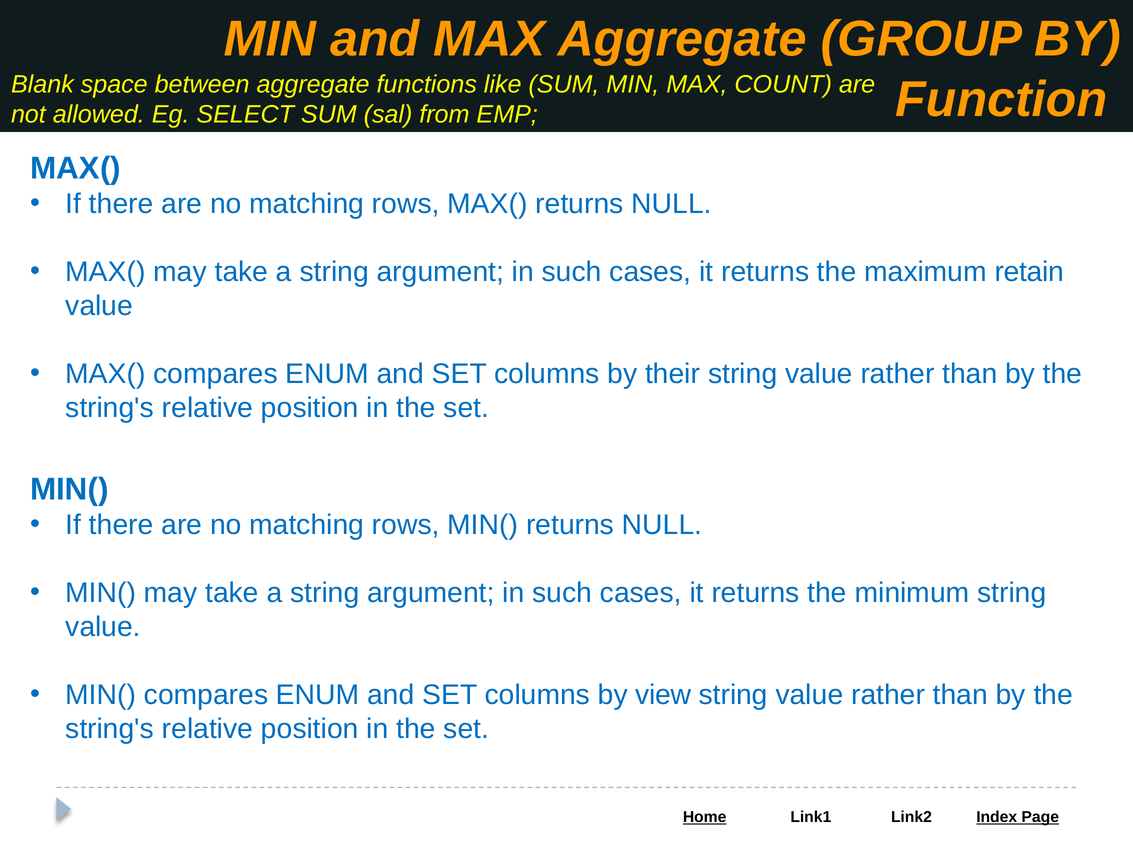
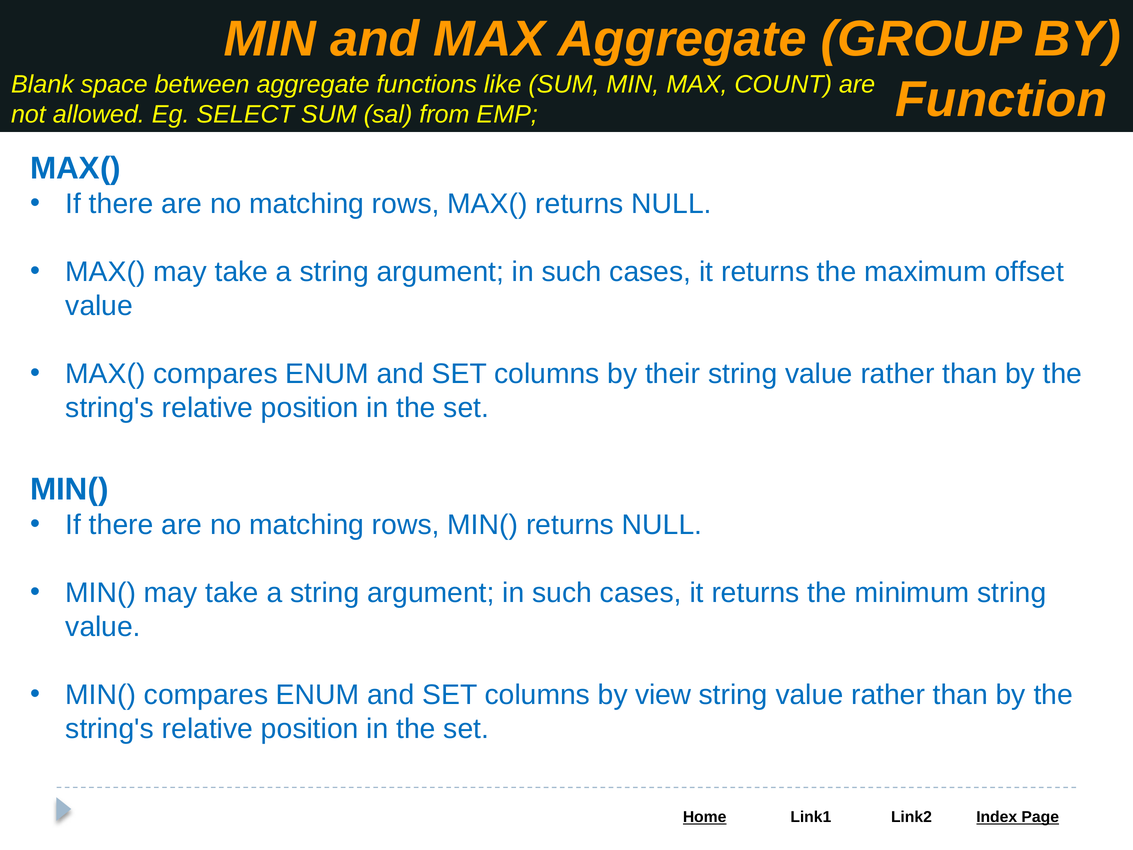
retain: retain -> offset
